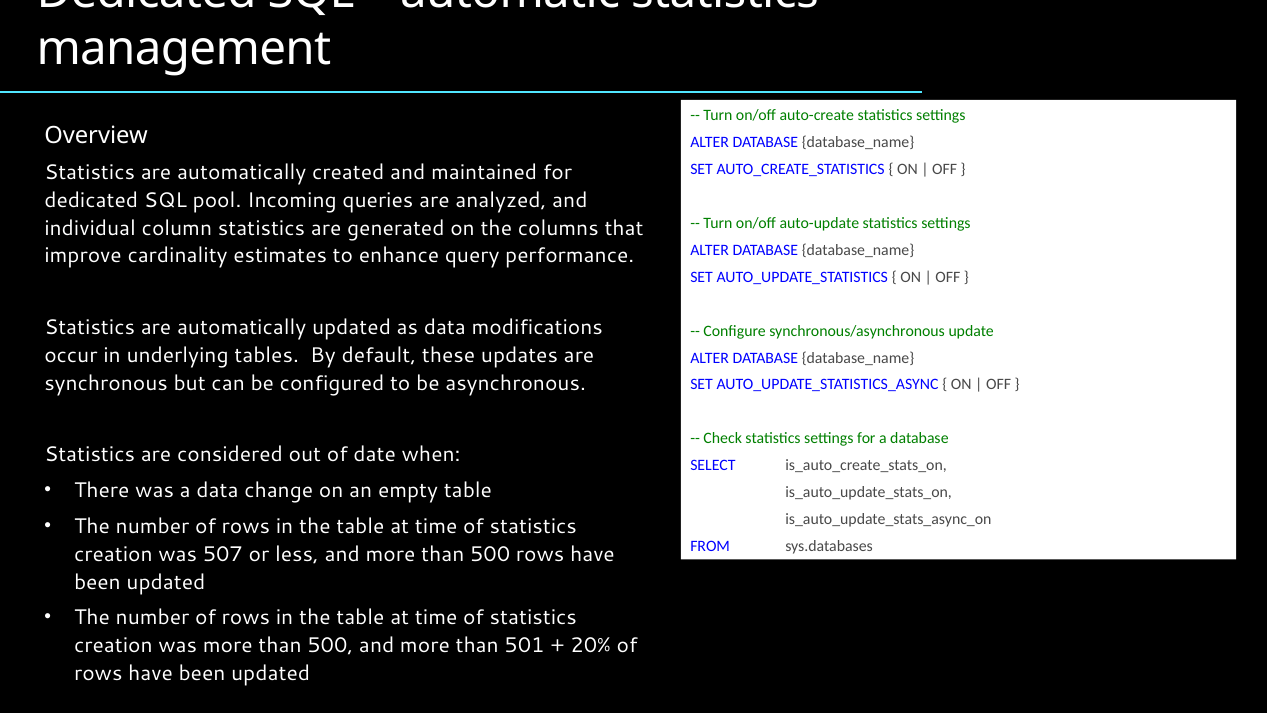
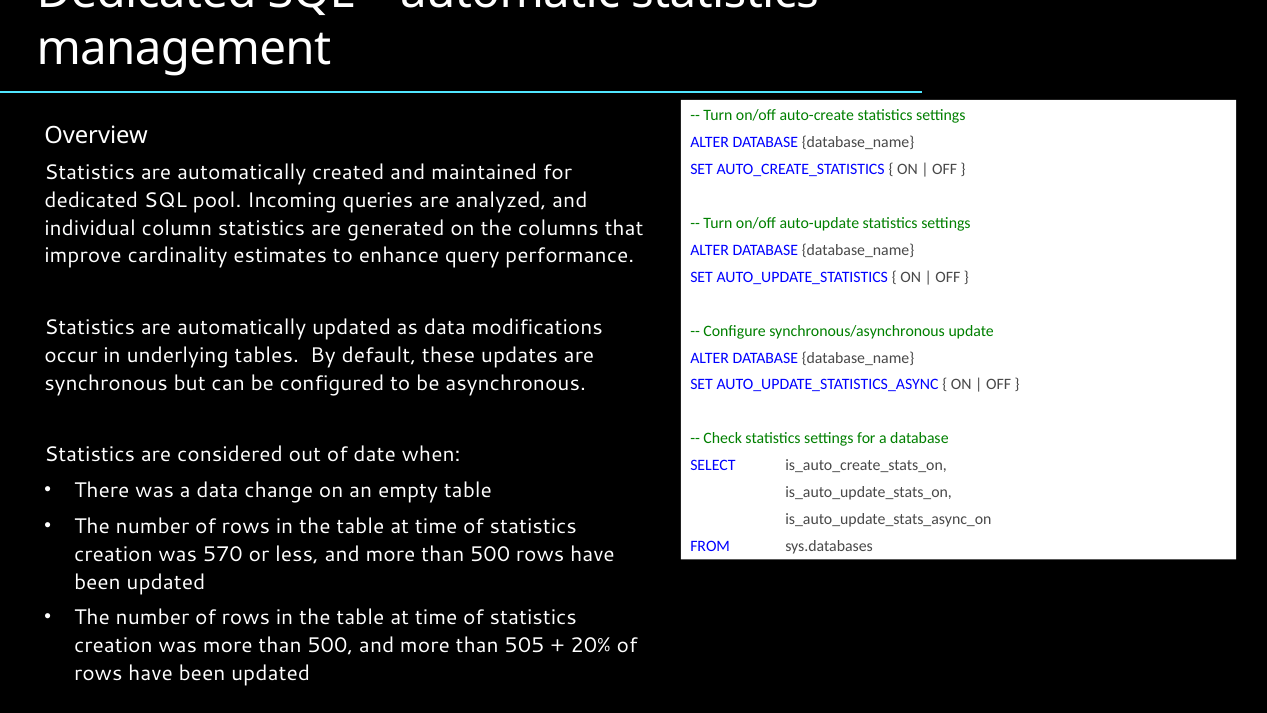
507: 507 -> 570
501: 501 -> 505
